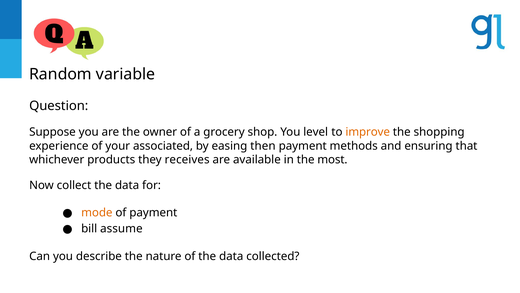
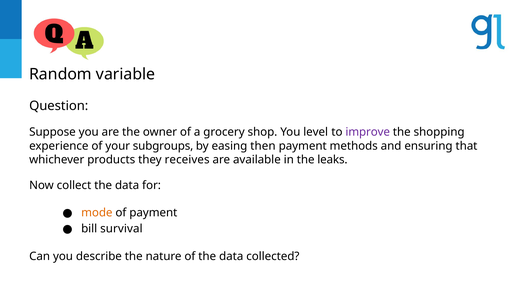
improve colour: orange -> purple
associated: associated -> subgroups
most: most -> leaks
assume: assume -> survival
